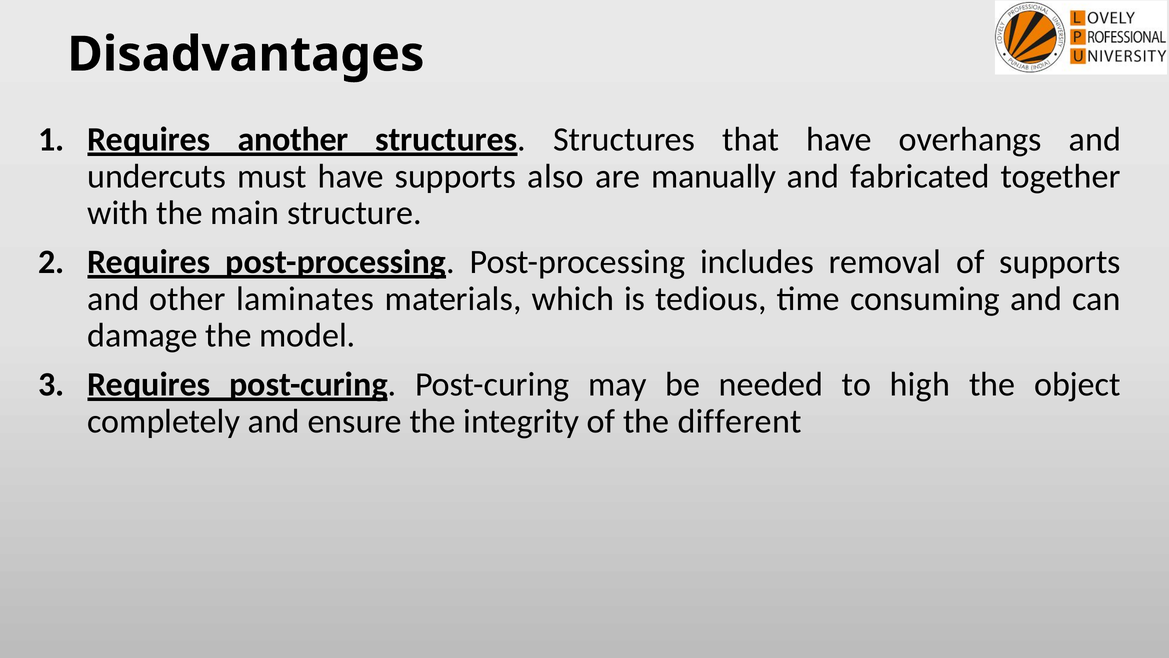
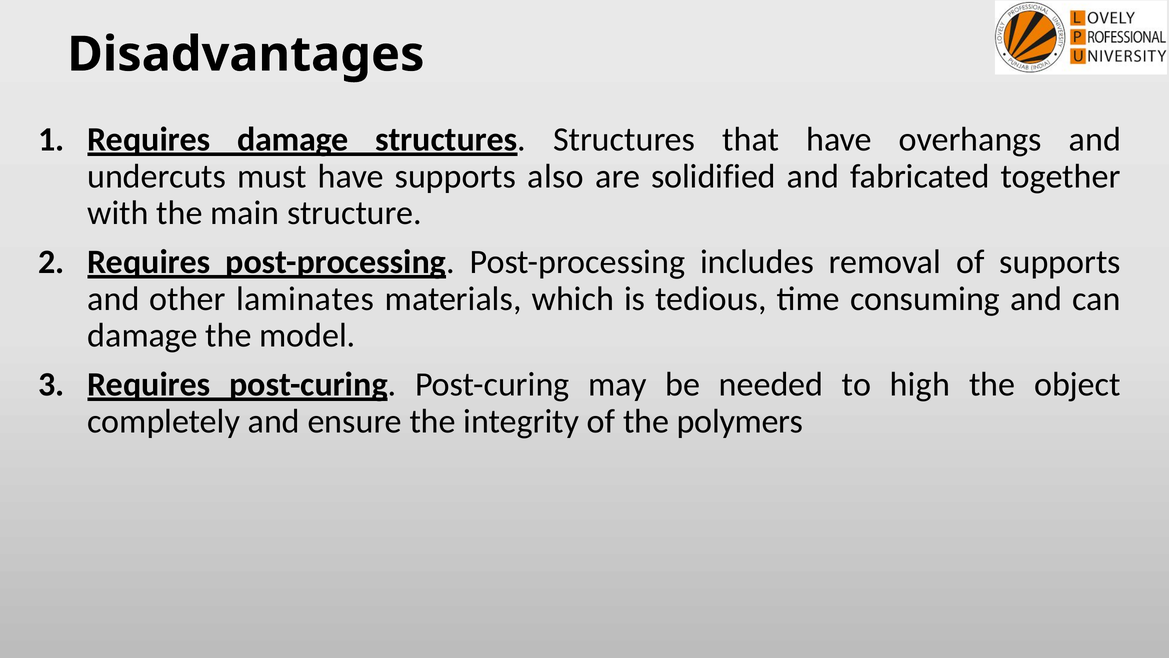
Requires another: another -> damage
manually: manually -> solidified
different: different -> polymers
